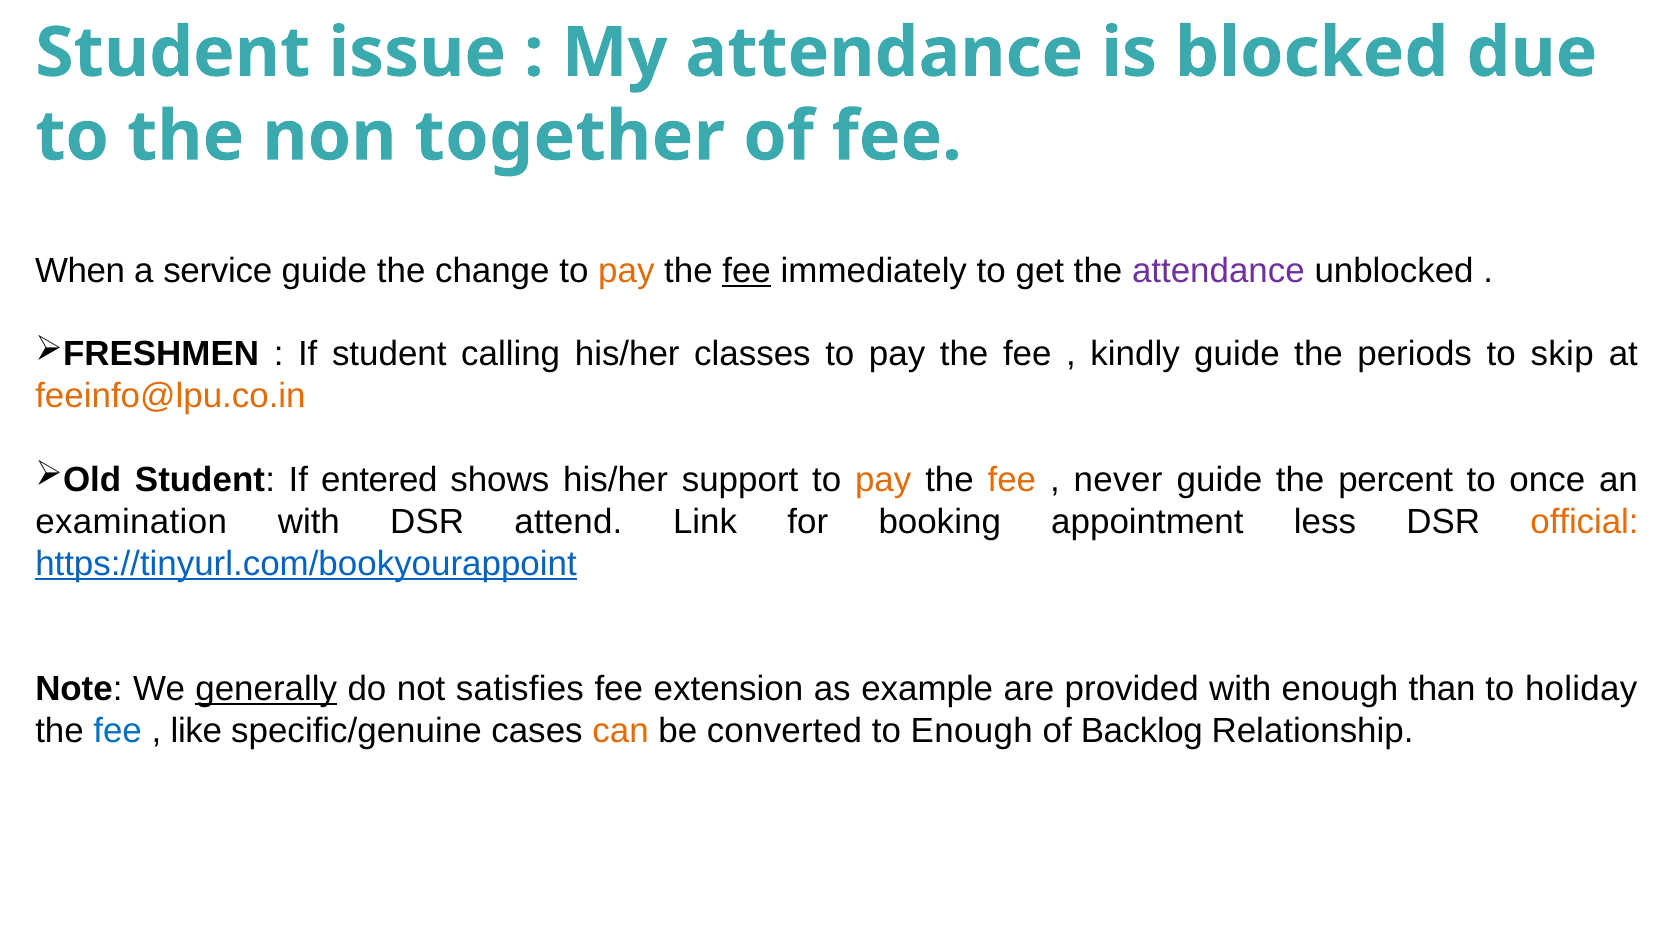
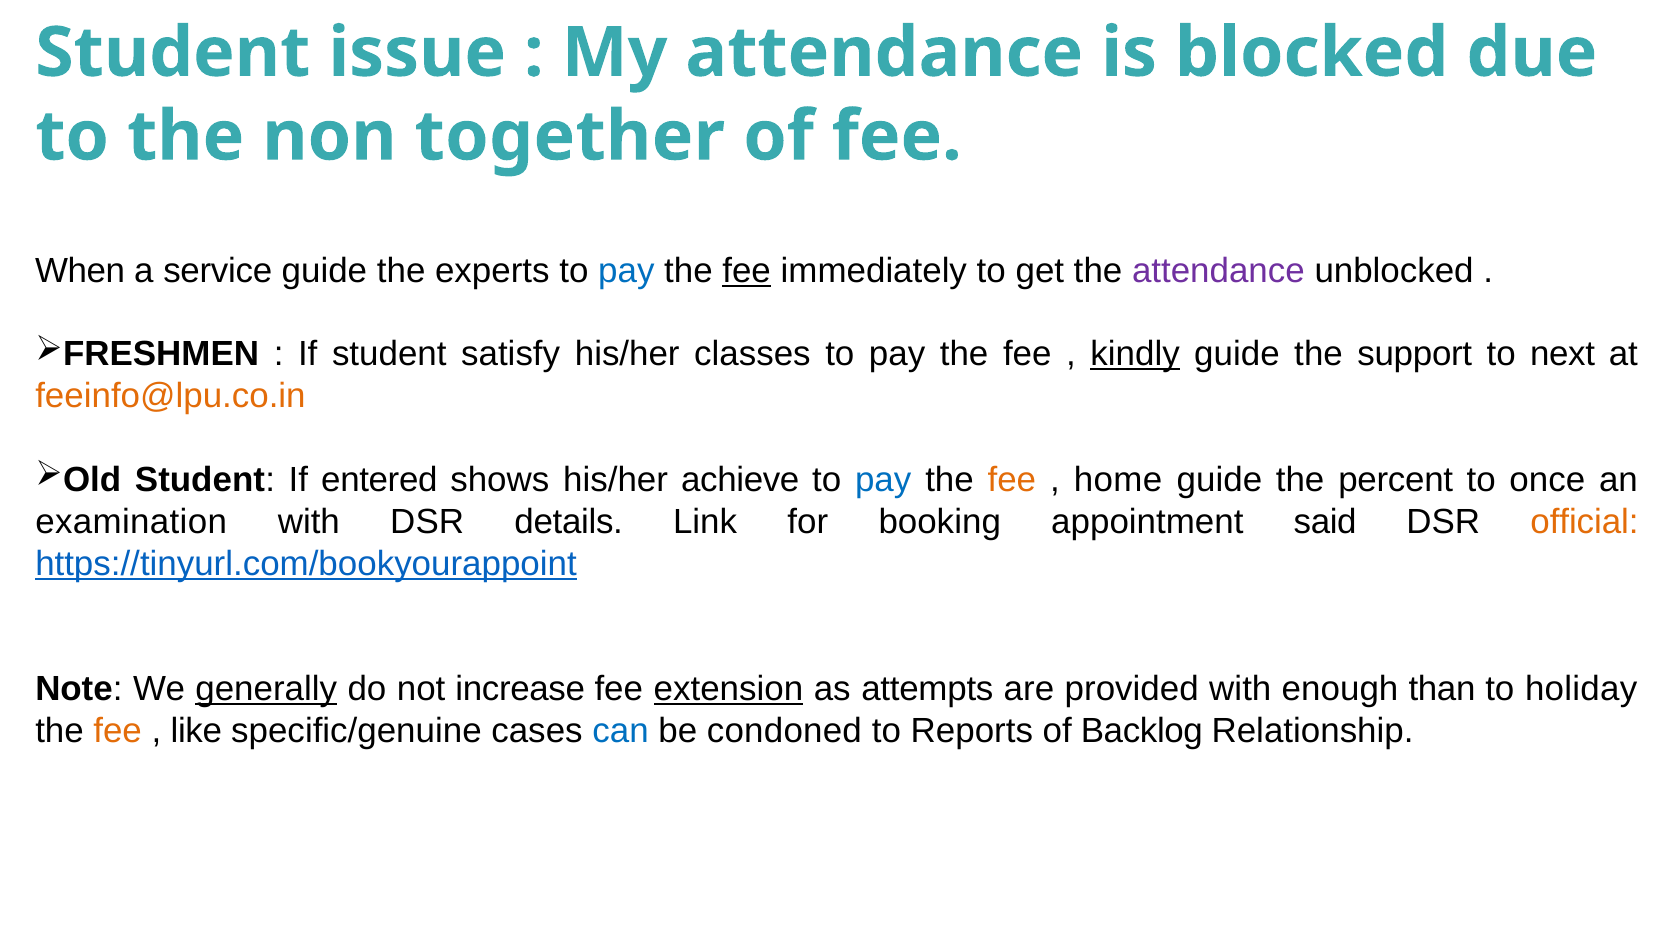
change: change -> experts
pay at (626, 271) colour: orange -> blue
calling: calling -> satisfy
kindly underline: none -> present
periods: periods -> support
skip: skip -> next
support: support -> achieve
pay at (883, 480) colour: orange -> blue
never: never -> home
attend: attend -> details
less: less -> said
satisfies: satisfies -> increase
extension underline: none -> present
example: example -> attempts
fee at (118, 731) colour: blue -> orange
can colour: orange -> blue
converted: converted -> condoned
to Enough: Enough -> Reports
